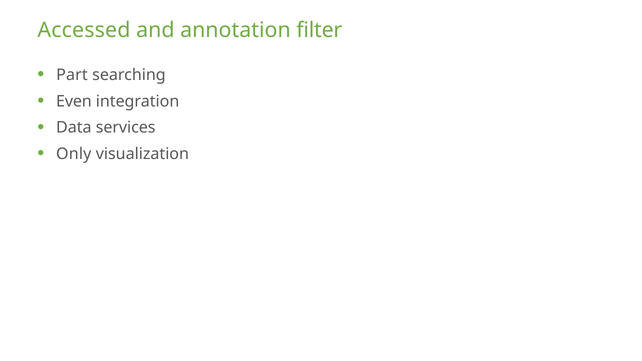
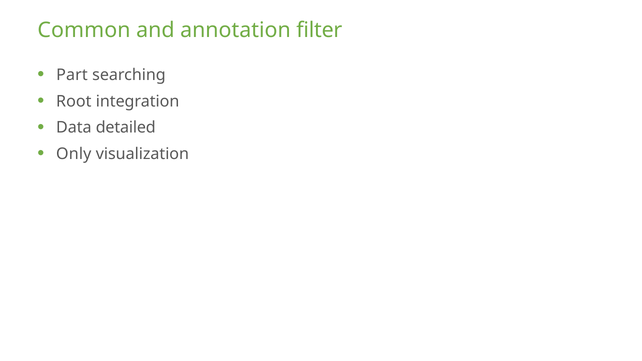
Accessed: Accessed -> Common
Even: Even -> Root
services: services -> detailed
